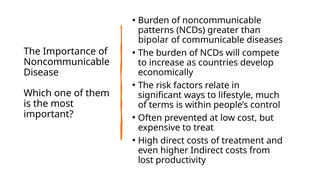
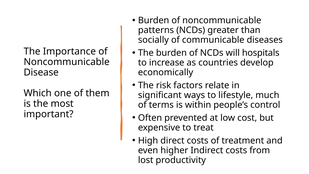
bipolar: bipolar -> socially
compete: compete -> hospitals
